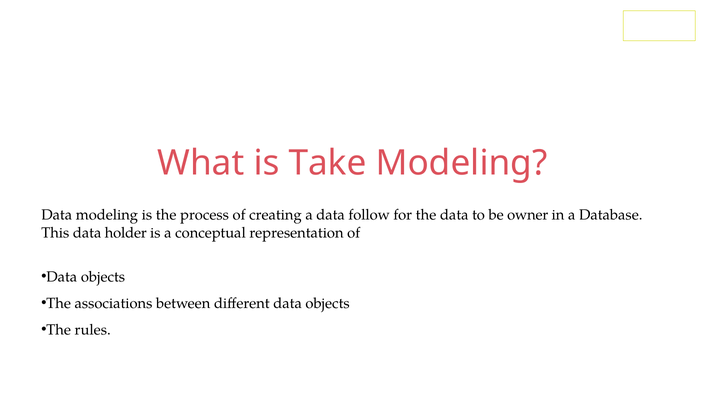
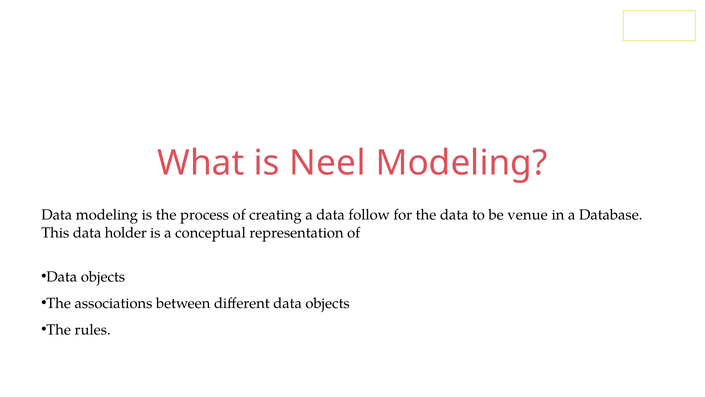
Take: Take -> Neel
owner: owner -> venue
